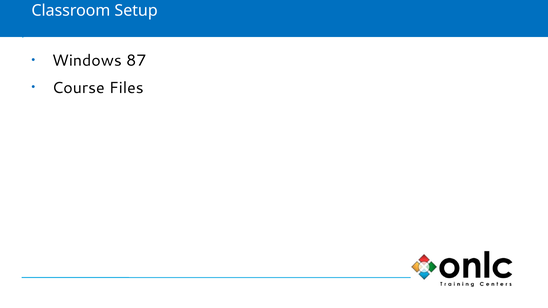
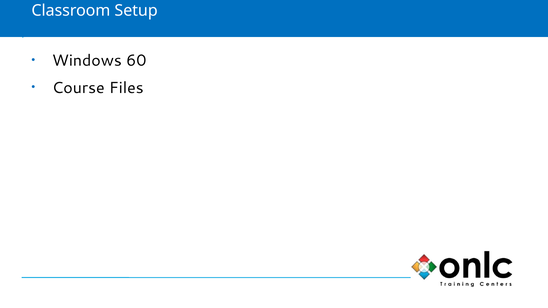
87: 87 -> 60
